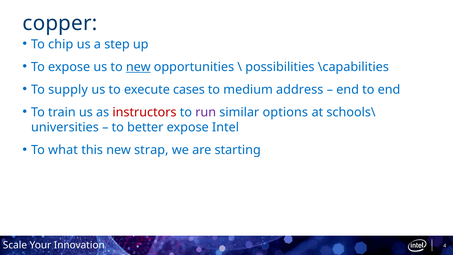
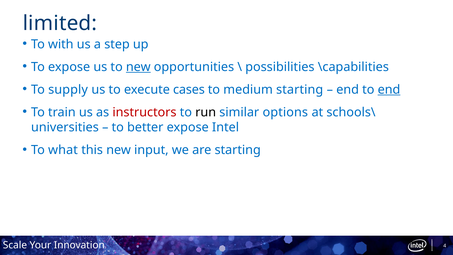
copper: copper -> limited
chip: chip -> with
medium address: address -> starting
end at (389, 89) underline: none -> present
run colour: purple -> black
strap: strap -> input
